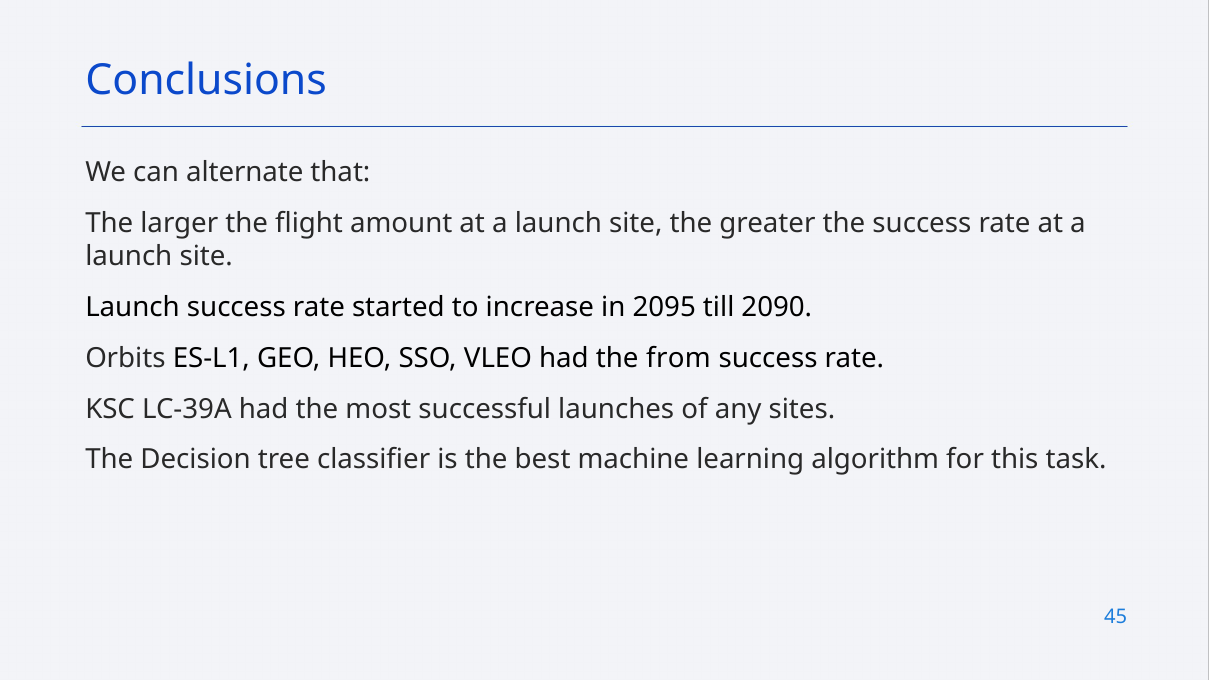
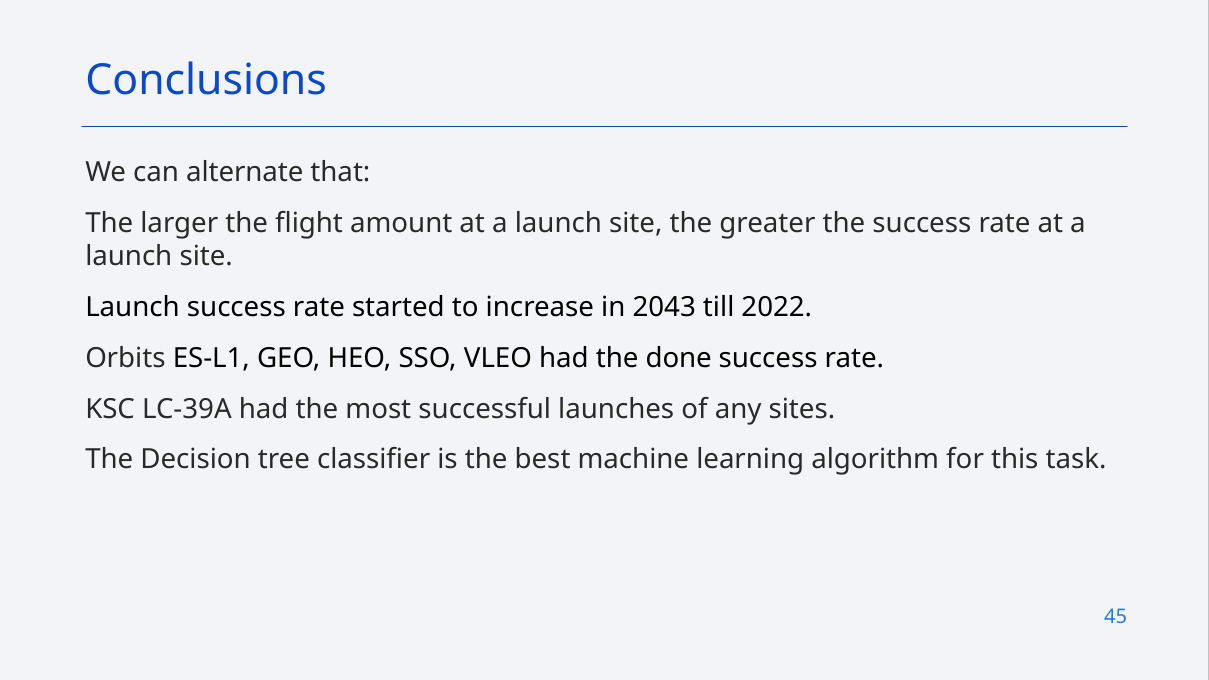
2095: 2095 -> 2043
2090: 2090 -> 2022
from: from -> done
